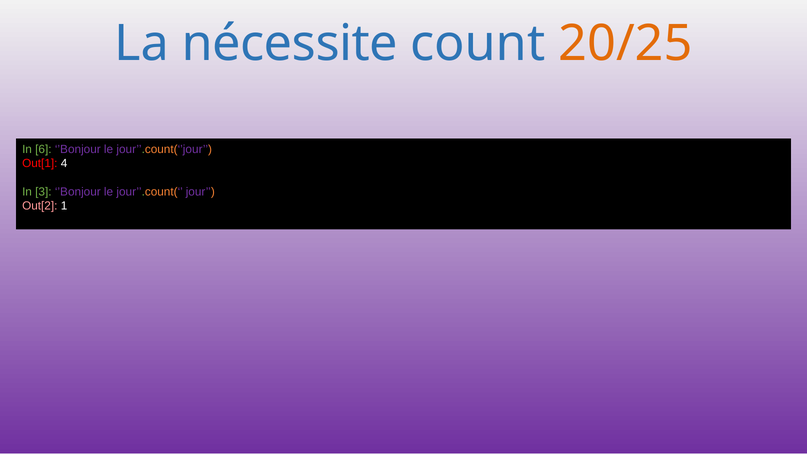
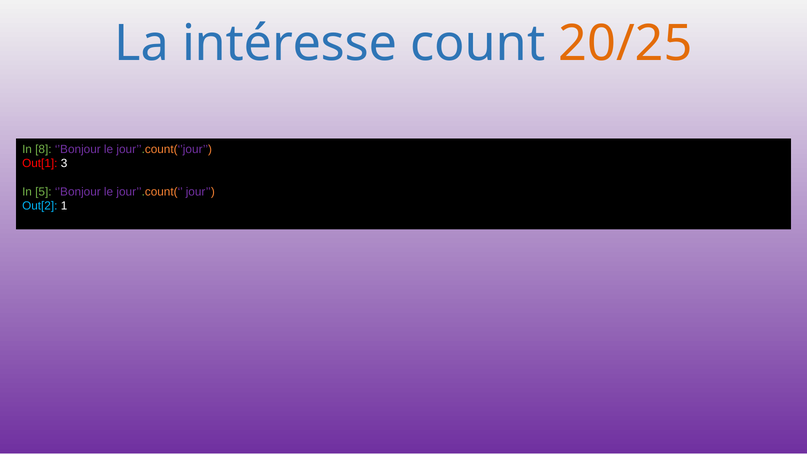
nécessite: nécessite -> intéresse
6: 6 -> 8
4: 4 -> 3
3: 3 -> 5
Out[2 colour: pink -> light blue
